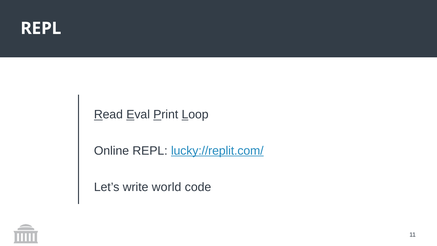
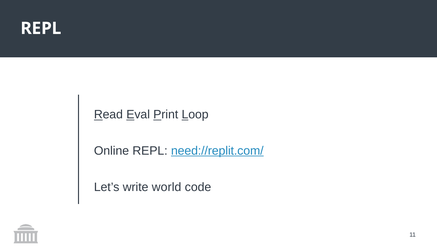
lucky://replit.com/: lucky://replit.com/ -> need://replit.com/
